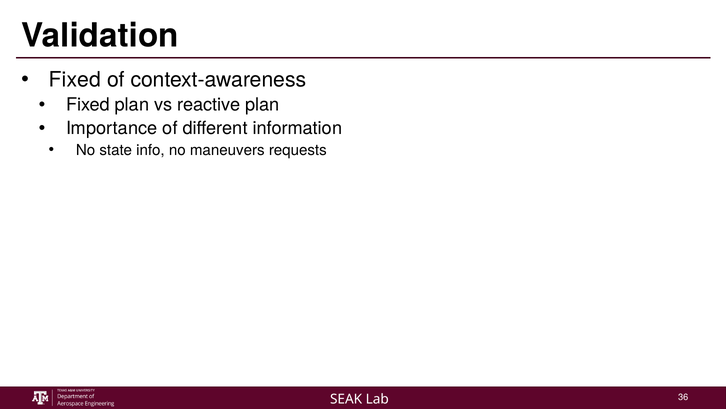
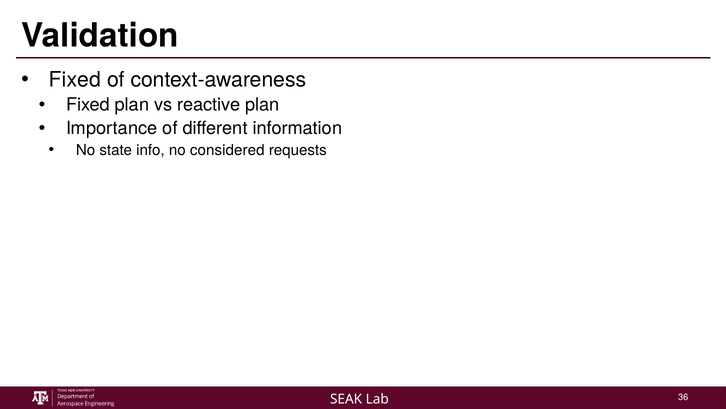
maneuvers: maneuvers -> considered
